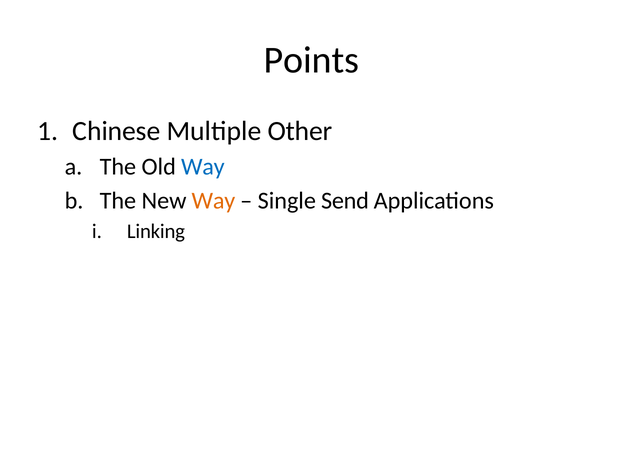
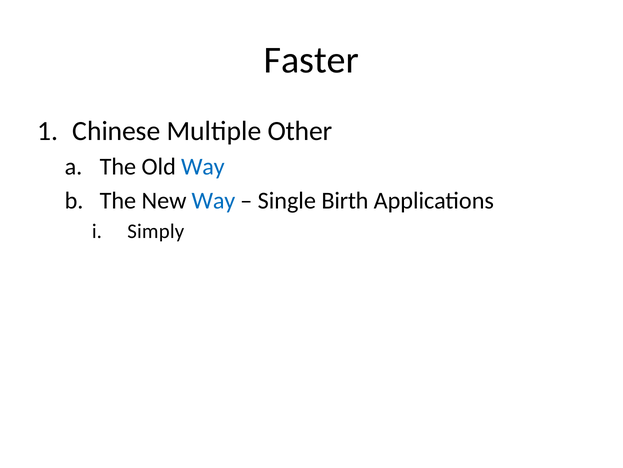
Points: Points -> Faster
Way at (213, 200) colour: orange -> blue
Send: Send -> Birth
Linking: Linking -> Simply
